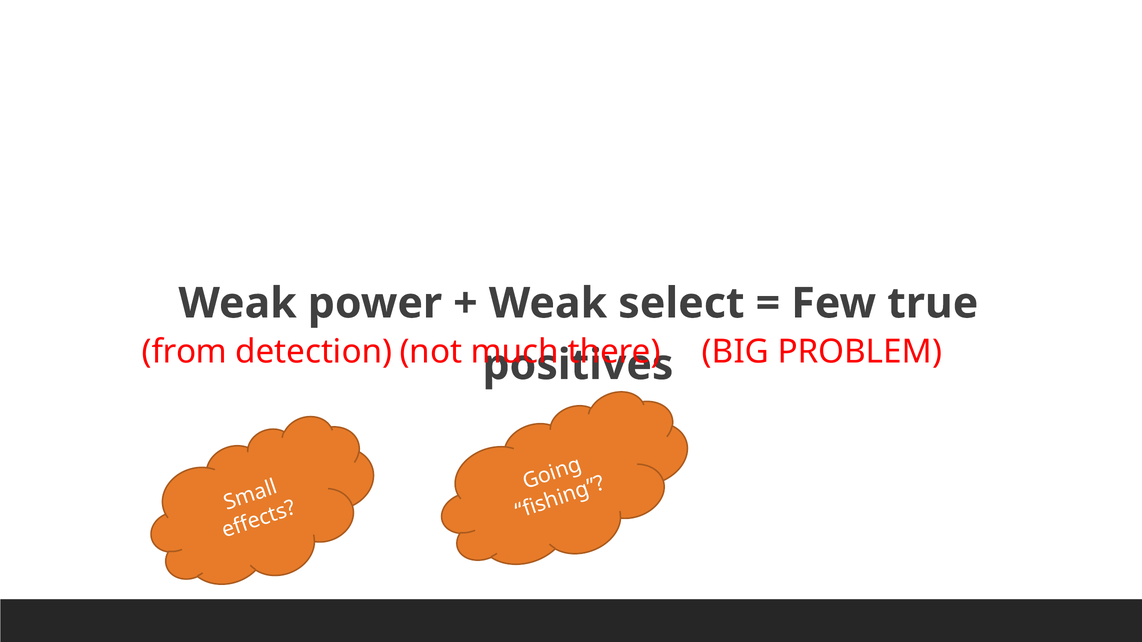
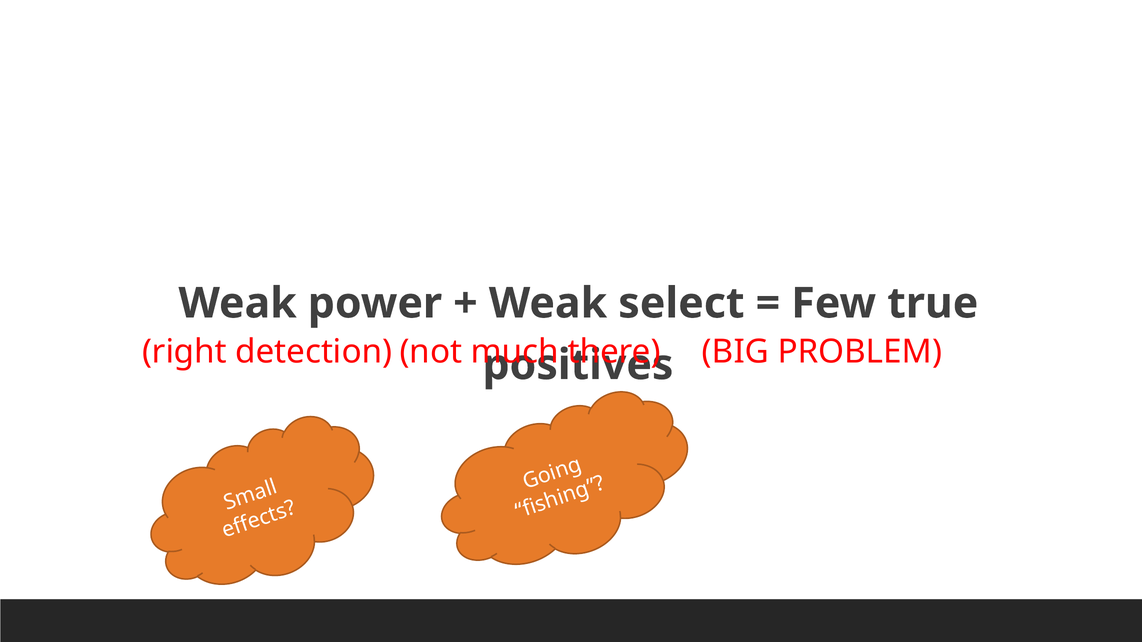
from: from -> right
